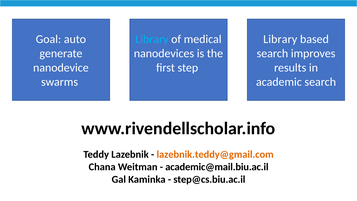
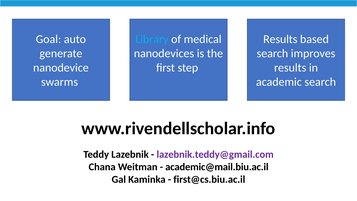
Library at (280, 39): Library -> Results
lazebnik.teddy@gmail.com colour: orange -> purple
step@cs.biu.ac.il: step@cs.biu.ac.il -> first@cs.biu.ac.il
